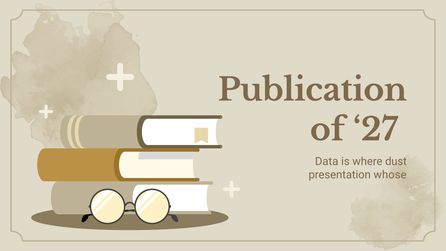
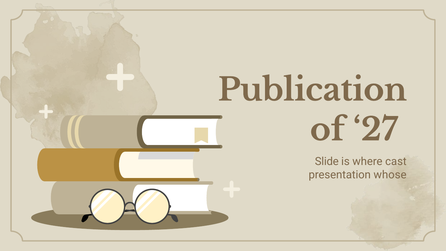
Data: Data -> Slide
dust: dust -> cast
